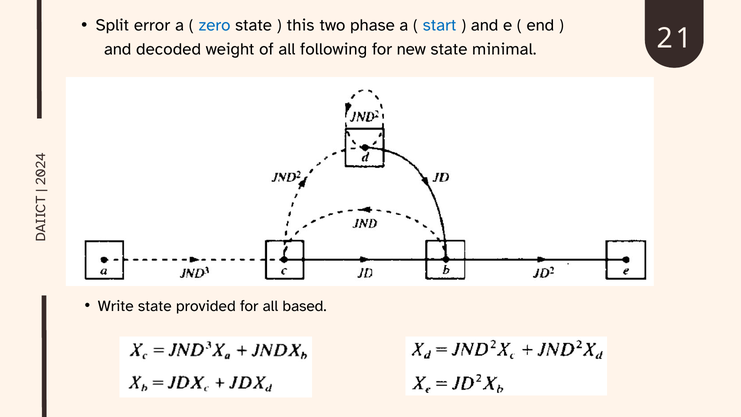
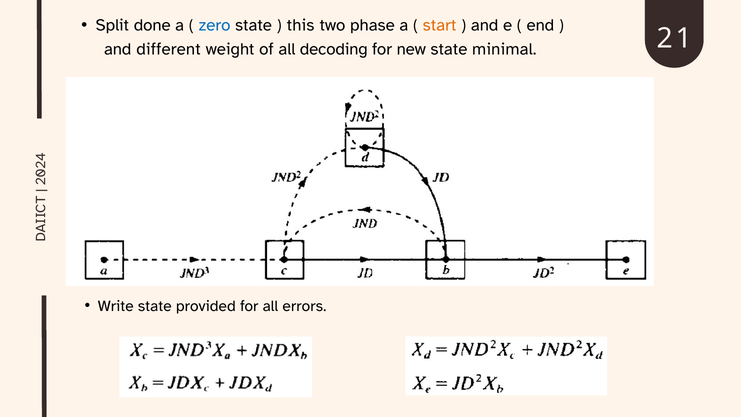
error: error -> done
start colour: blue -> orange
decoded: decoded -> different
following: following -> decoding
based: based -> errors
